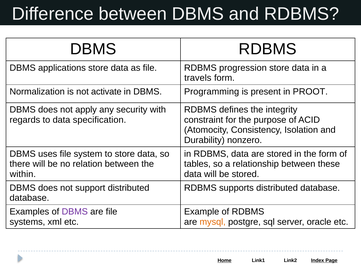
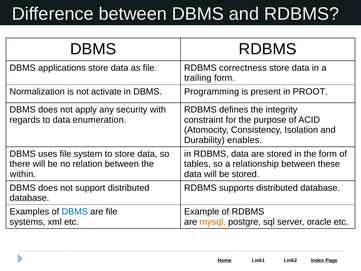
progression: progression -> correctness
travels: travels -> trailing
specification: specification -> enumeration
nonzero: nonzero -> enables
DBMS at (75, 211) colour: purple -> blue
